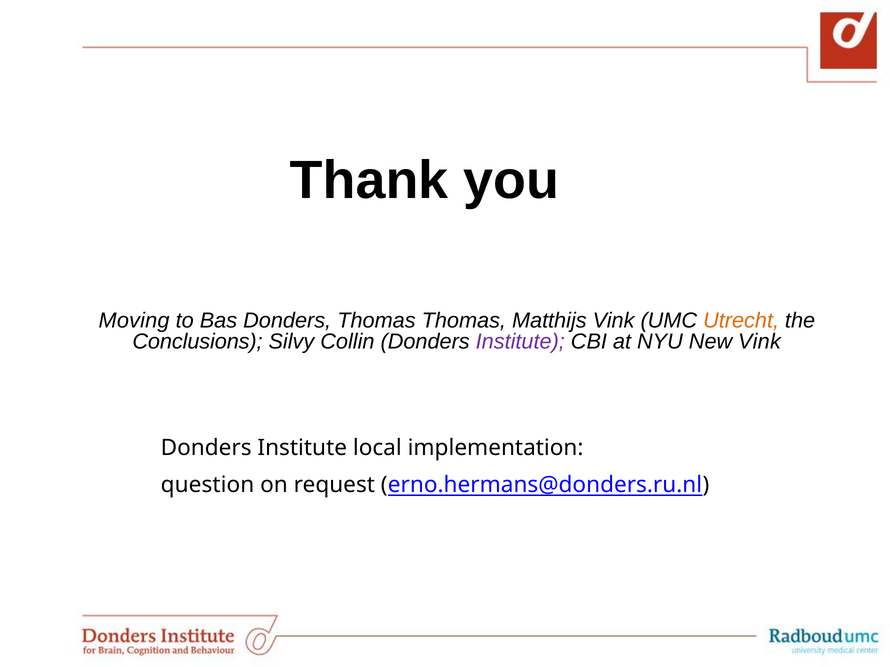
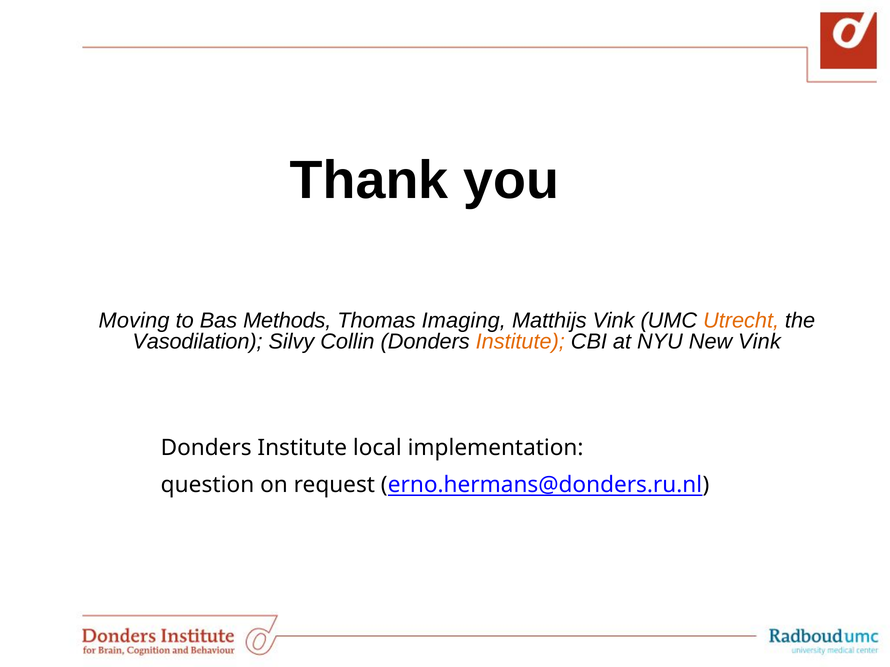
Bas Donders: Donders -> Methods
Thomas Thomas: Thomas -> Imaging
Conclusions: Conclusions -> Vasodilation
Institute at (520, 342) colour: purple -> orange
